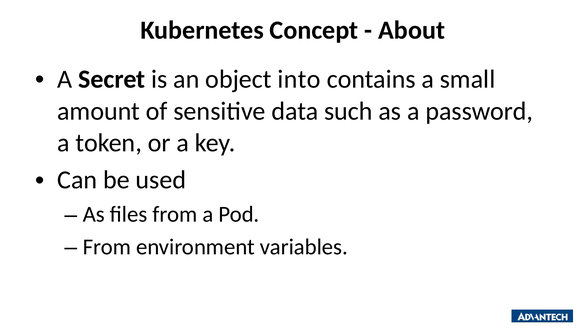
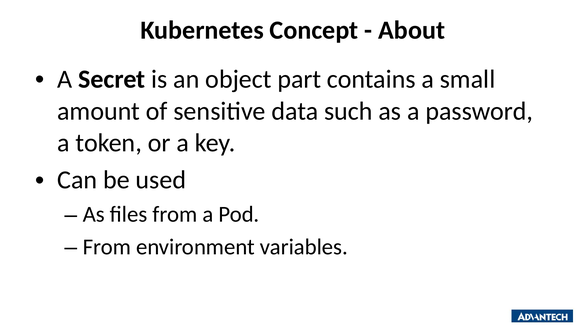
into: into -> part
